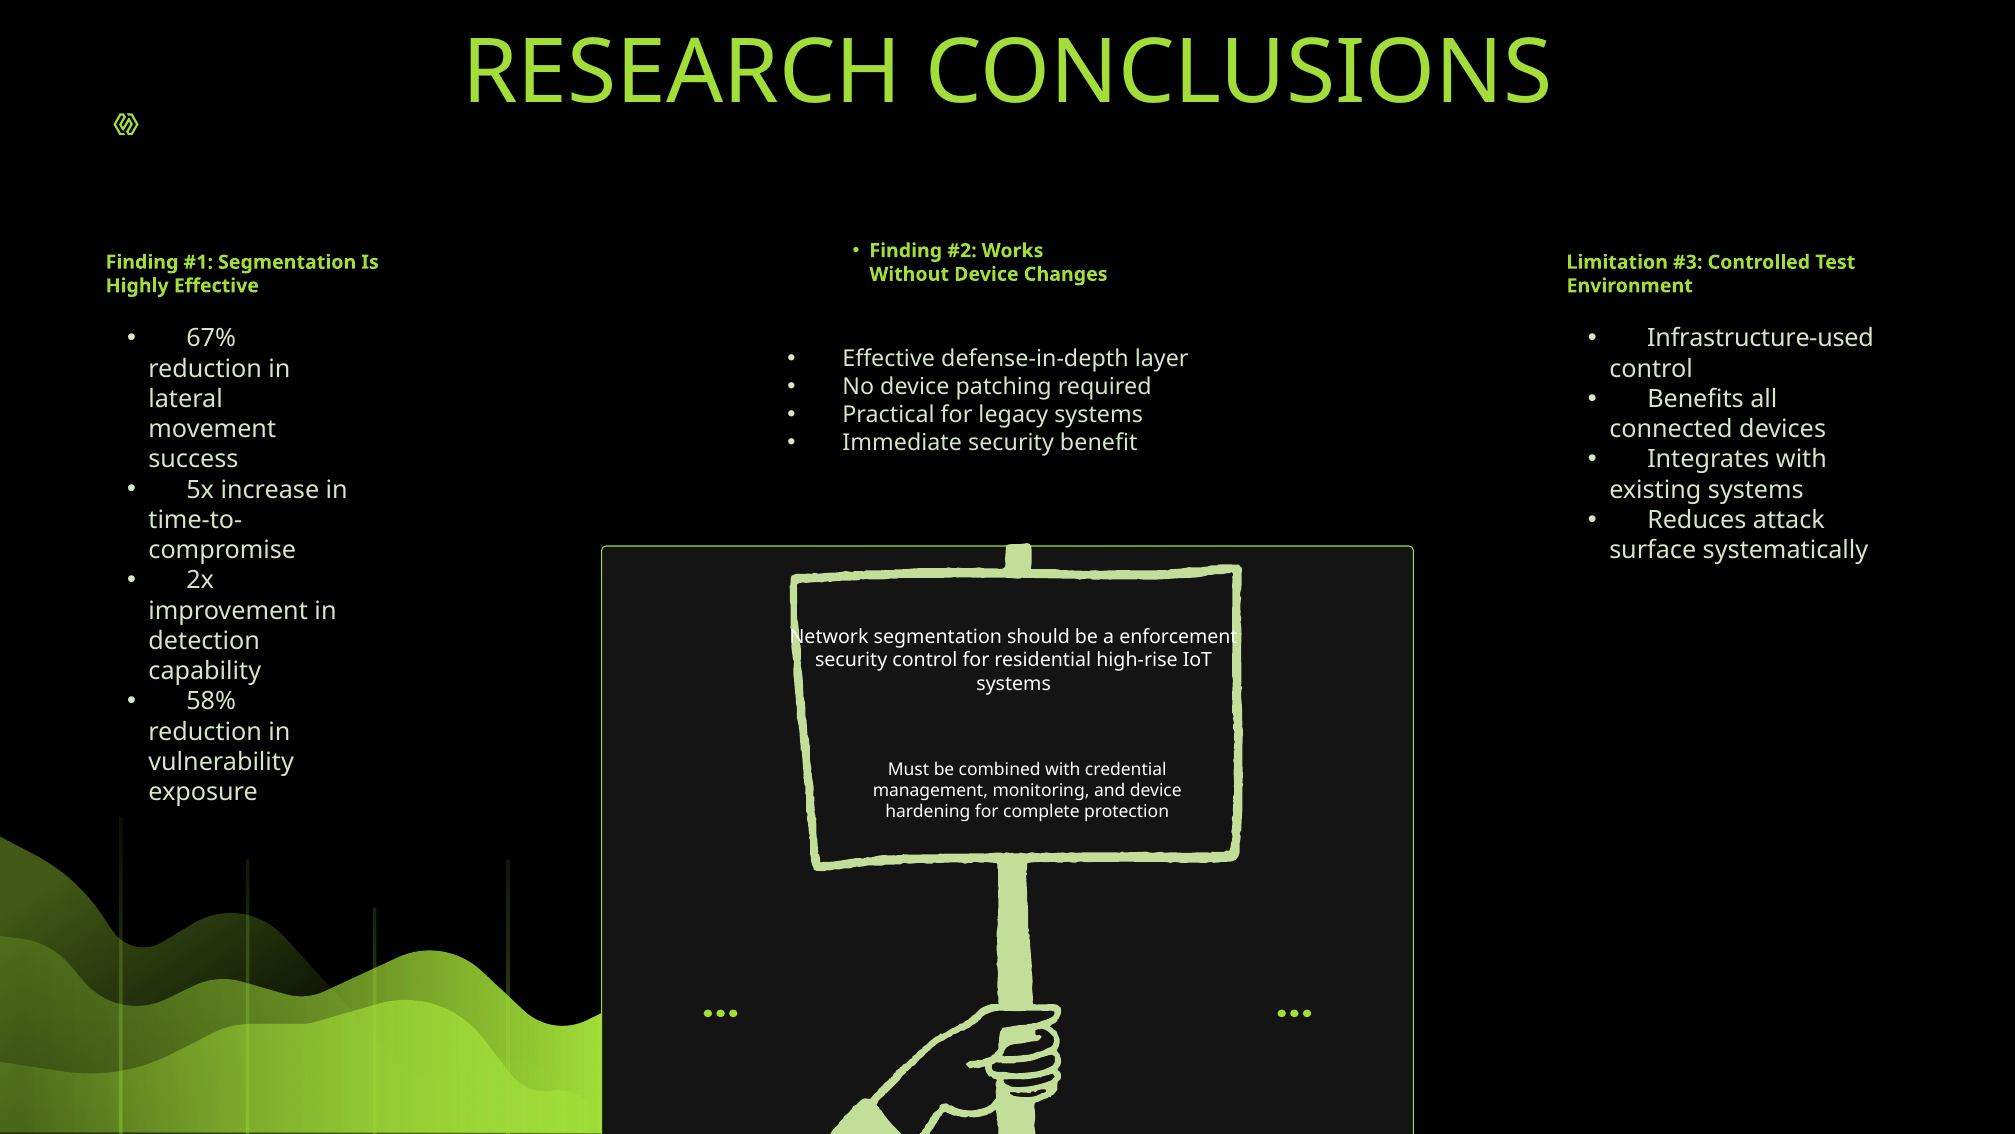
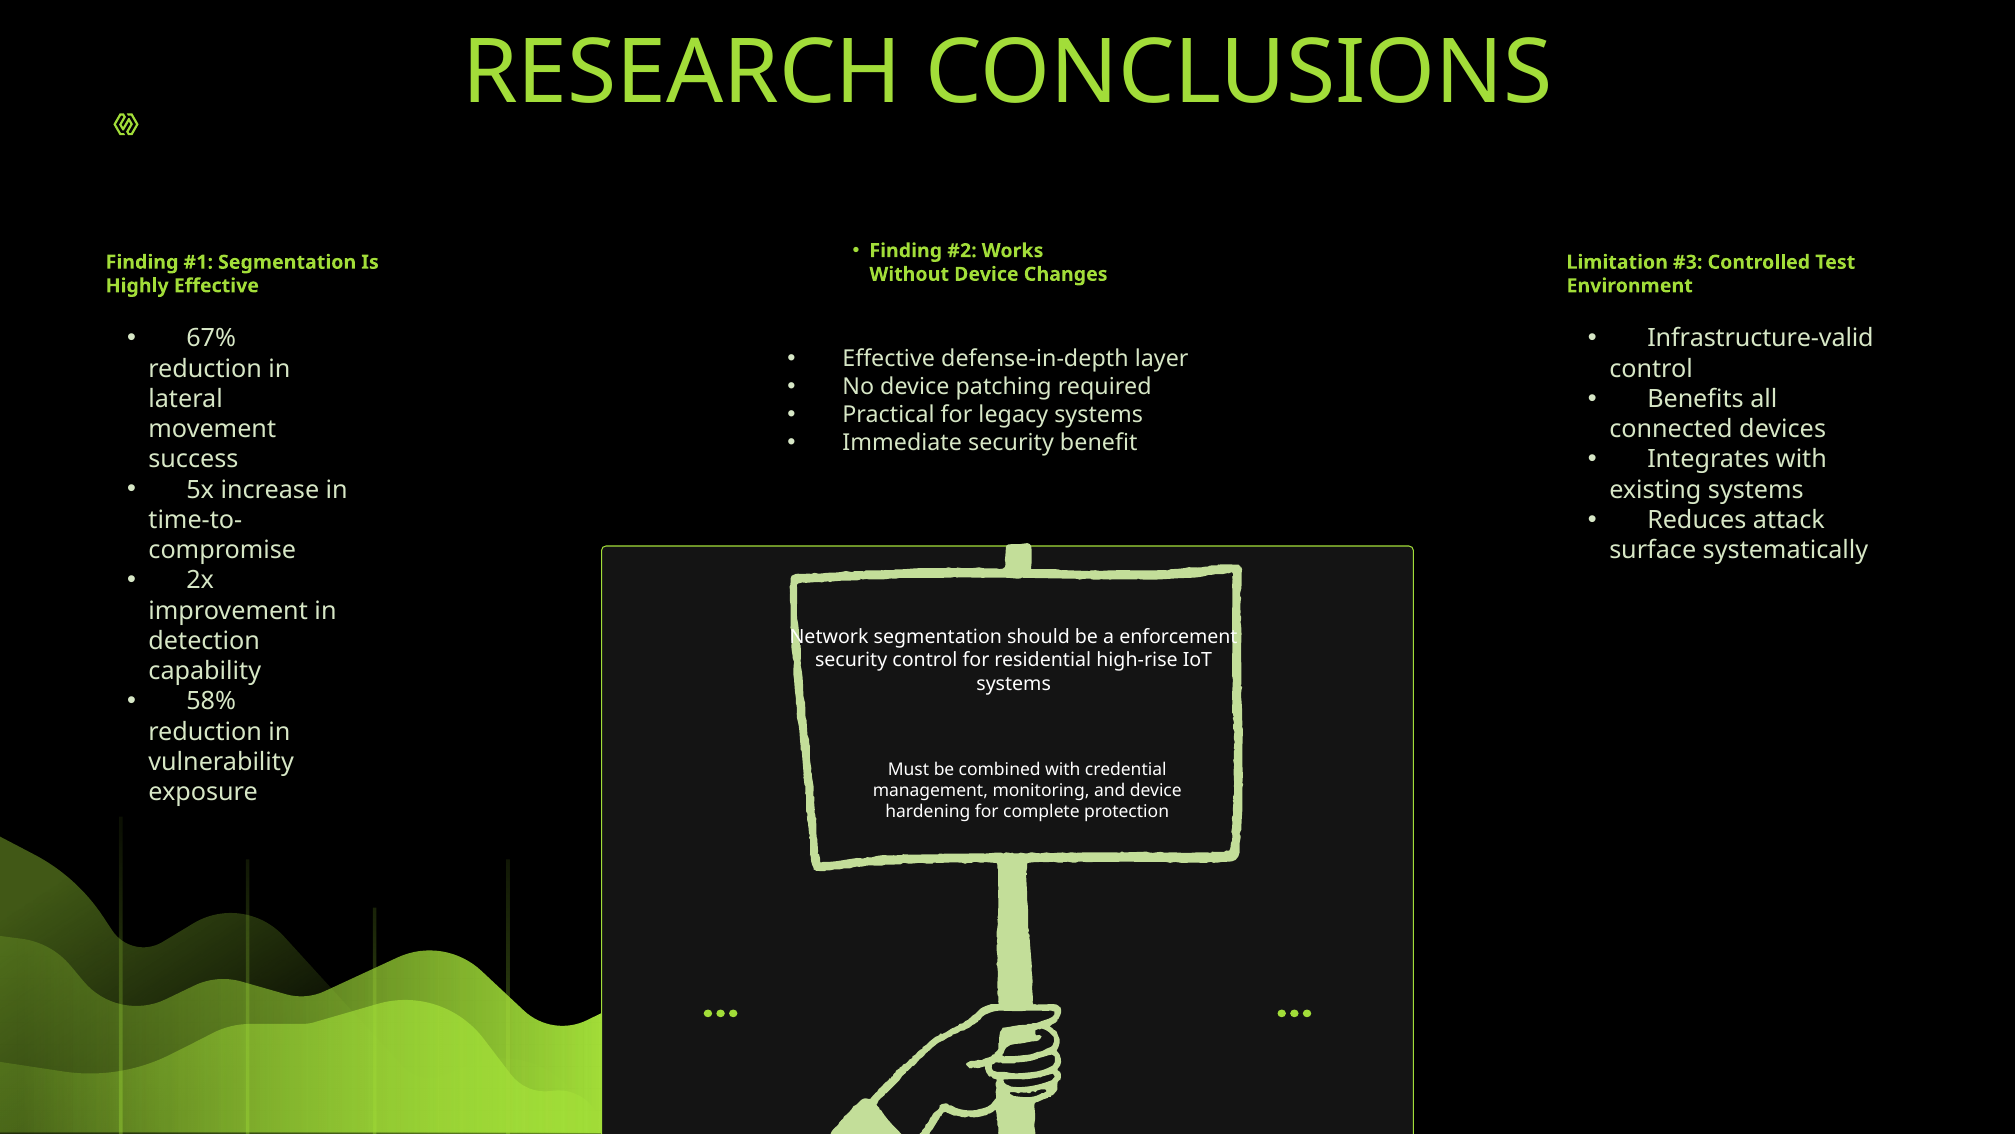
Infrastructure-used: Infrastructure-used -> Infrastructure-valid
